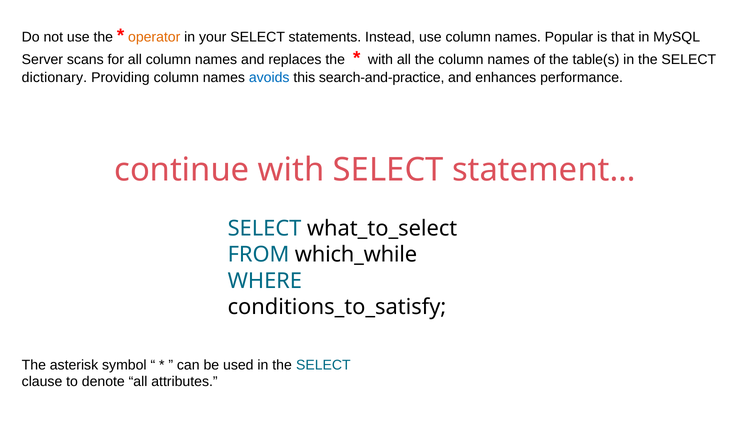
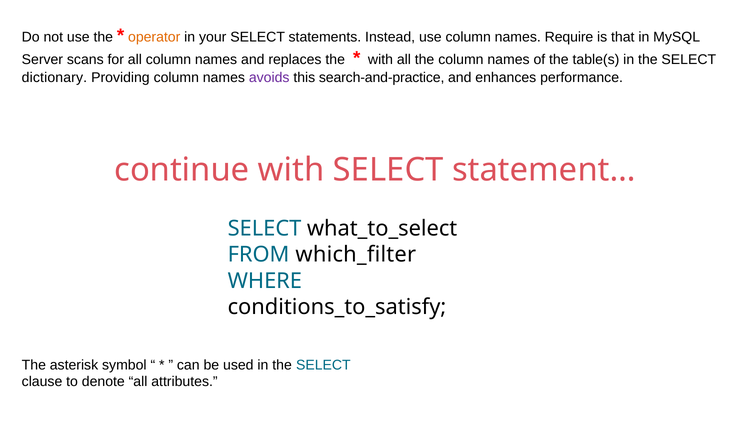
Popular: Popular -> Require
avoids colour: blue -> purple
which_while: which_while -> which_filter
